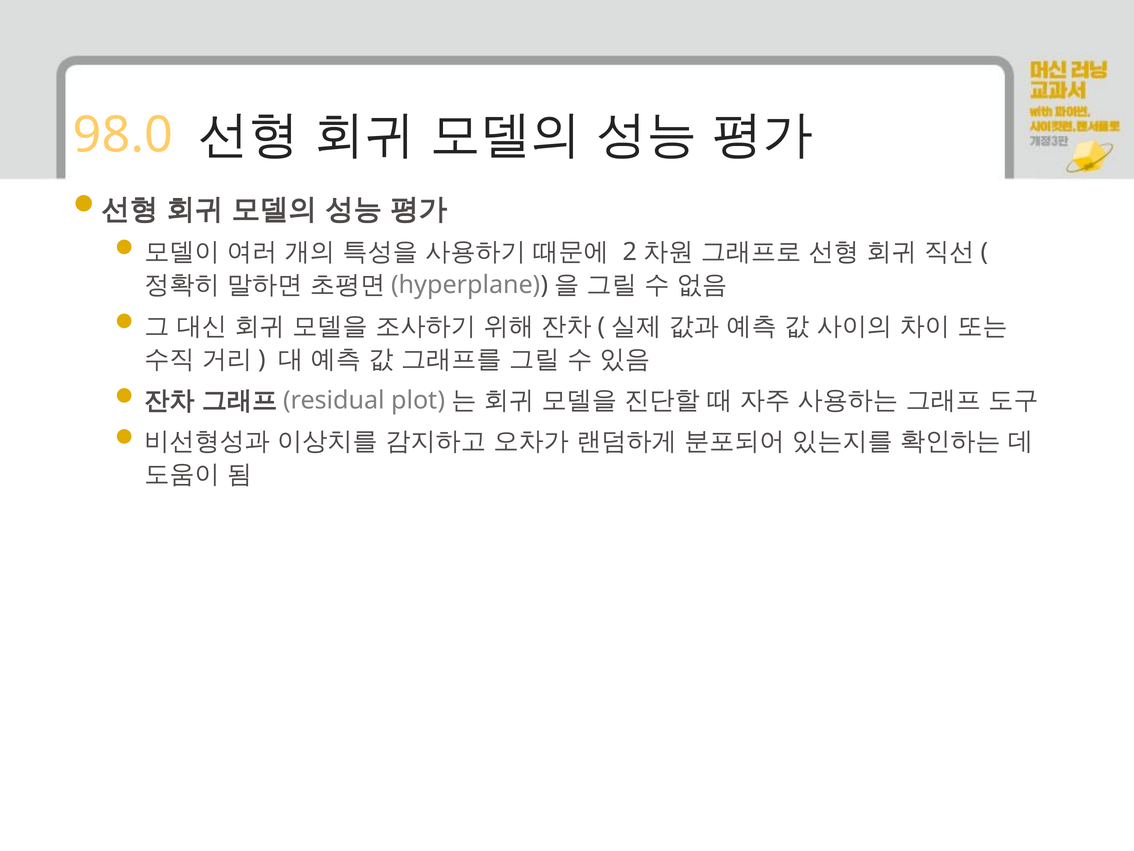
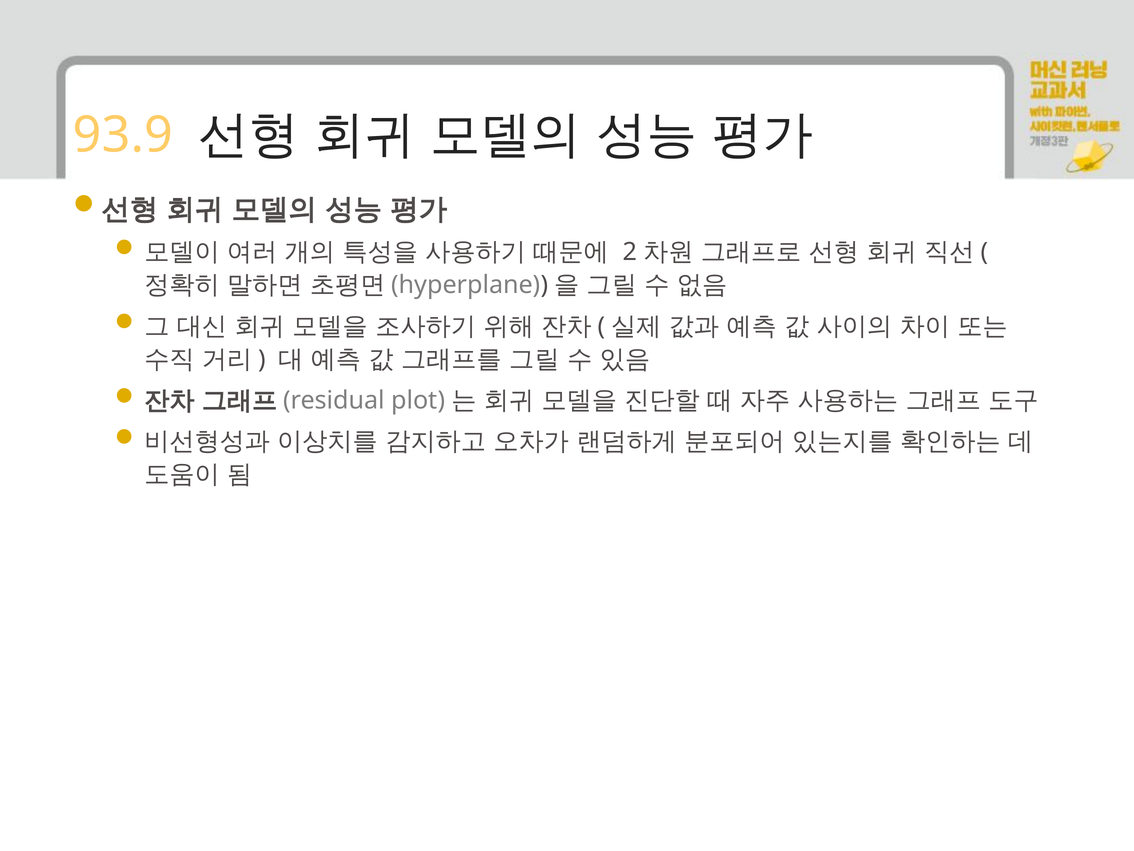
98.0: 98.0 -> 93.9
